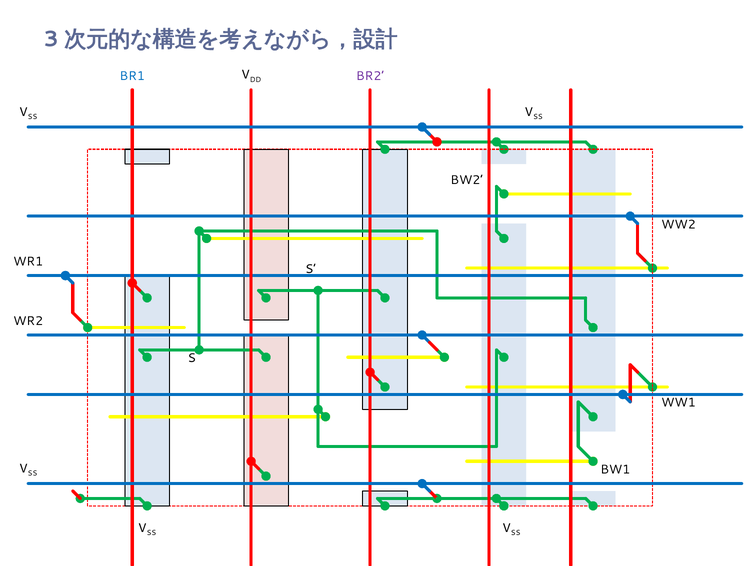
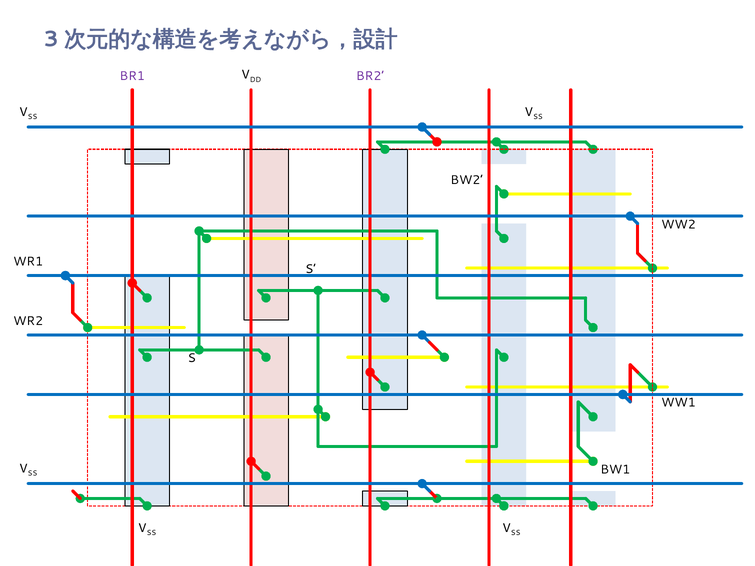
BR1 colour: blue -> purple
